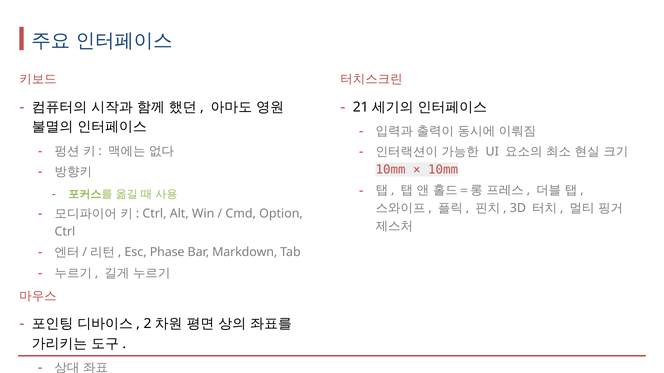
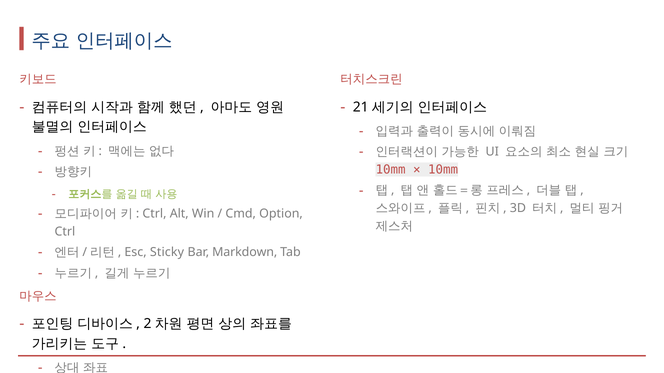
Phase: Phase -> Sticky
